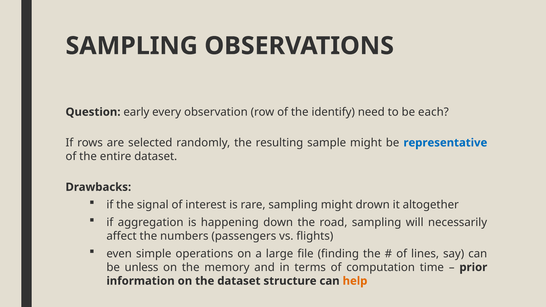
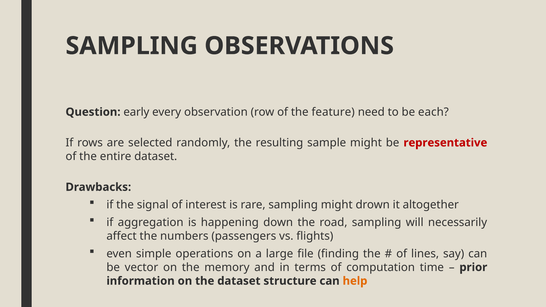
identify: identify -> feature
representative colour: blue -> red
unless: unless -> vector
